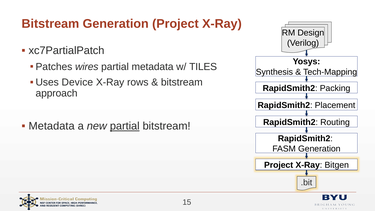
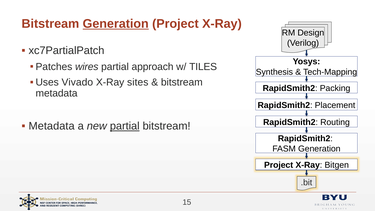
Generation at (116, 24) underline: none -> present
partial metadata: metadata -> approach
Device: Device -> Vivado
rows: rows -> sites
approach at (57, 93): approach -> metadata
